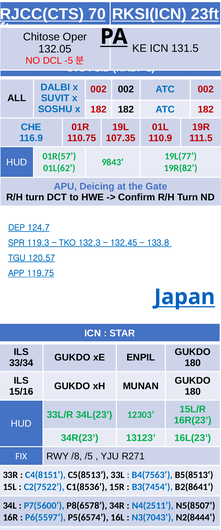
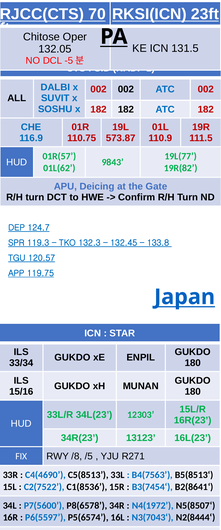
107.35: 107.35 -> 573.87
C4(8151: C4(8151 -> C4(4690
N4(2511: N4(2511 -> N4(1972
